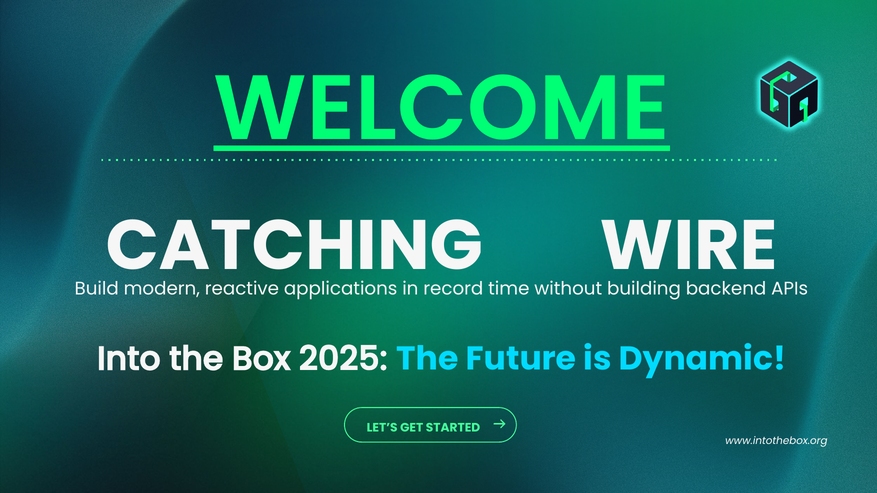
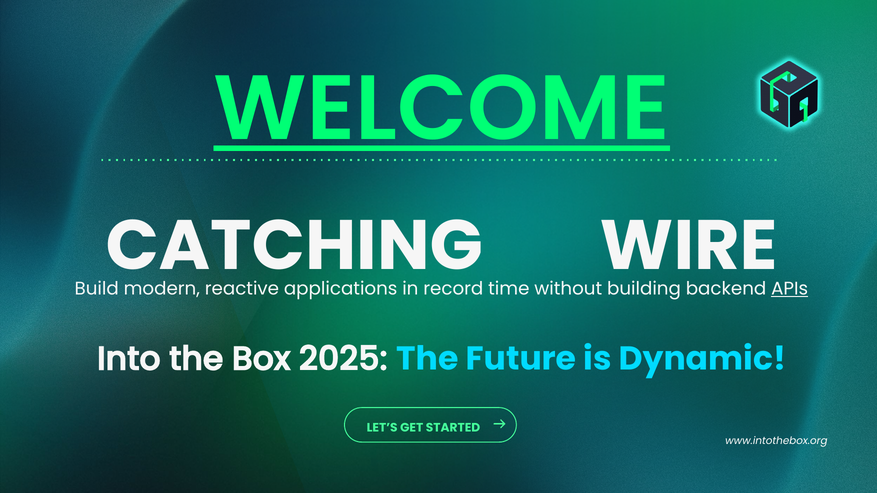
APIs underline: none -> present
